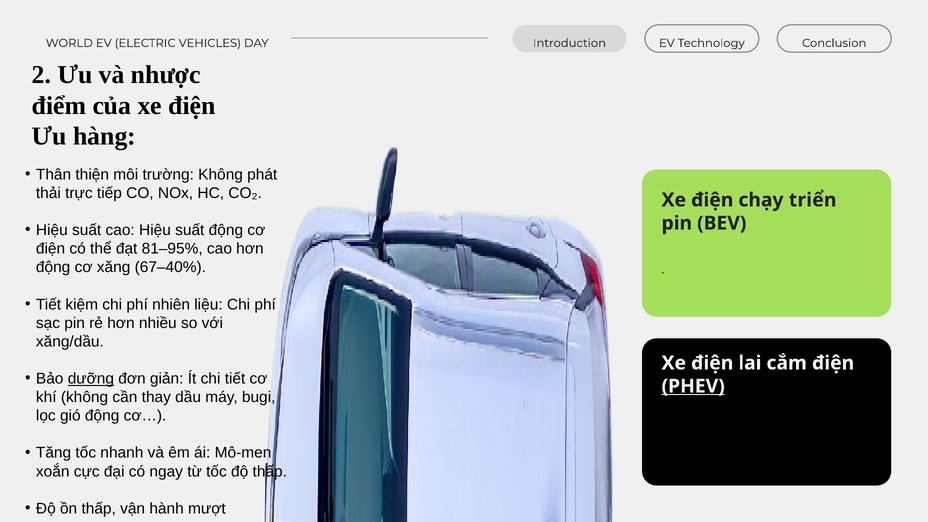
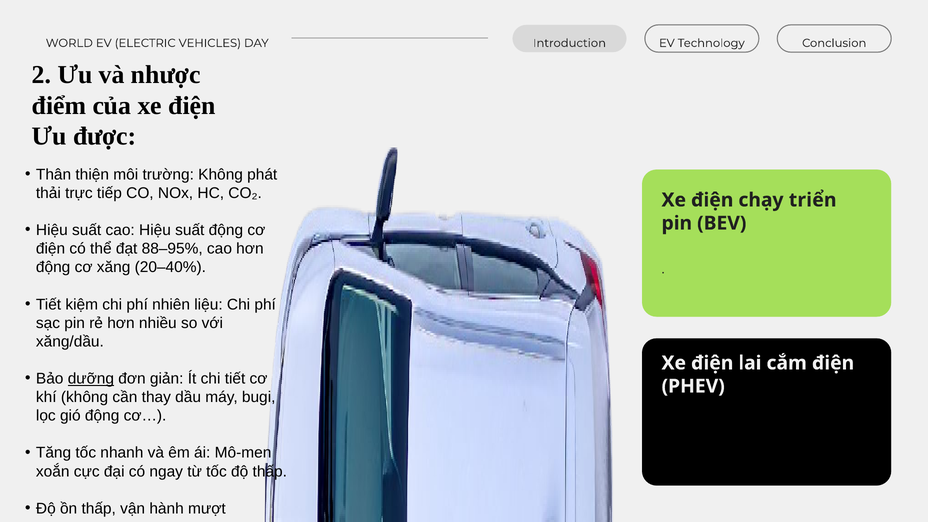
hàng: hàng -> được
81–95%: 81–95% -> 88–95%
67–40%: 67–40% -> 20–40%
PHEV underline: present -> none
